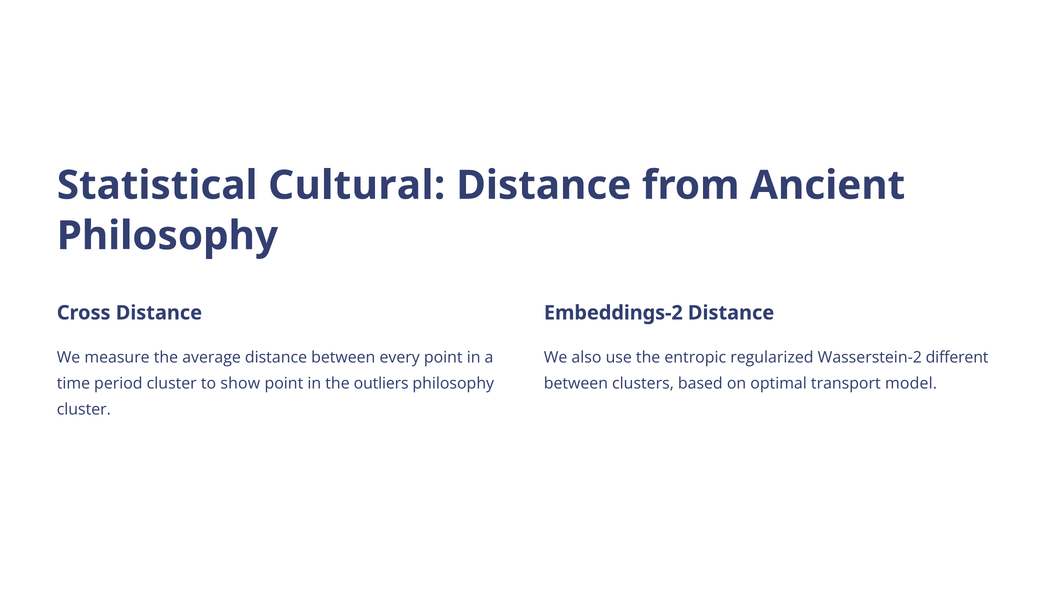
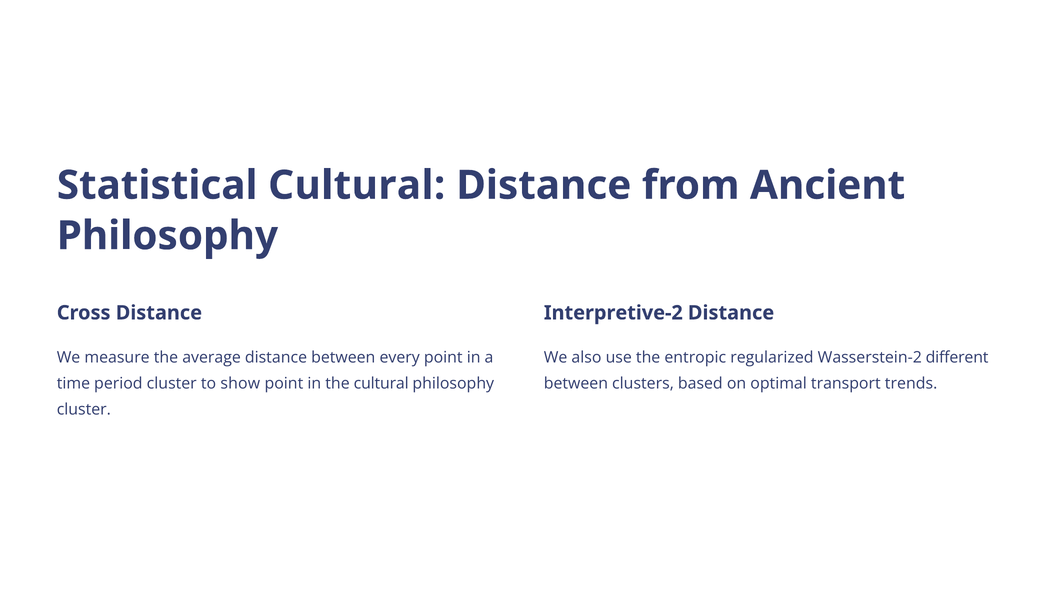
Embeddings-2: Embeddings-2 -> Interpretive-2
the outliers: outliers -> cultural
model: model -> trends
